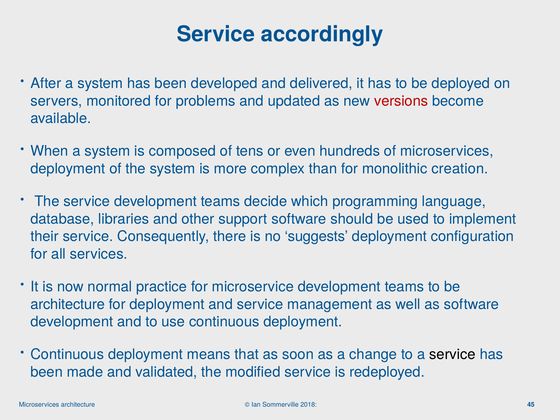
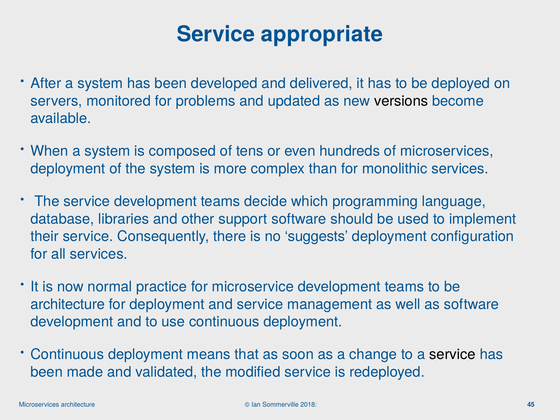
accordingly: accordingly -> appropriate
versions colour: red -> black
monolithic creation: creation -> services
